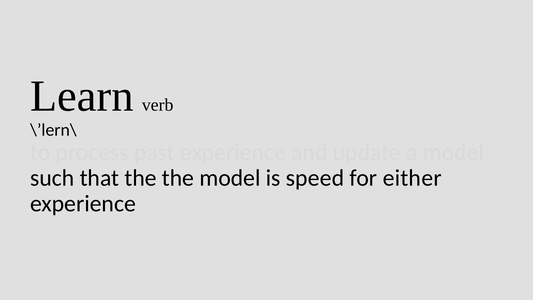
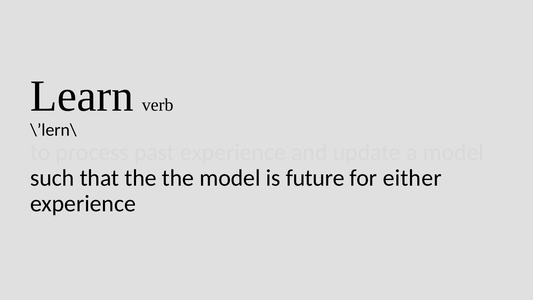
speed: speed -> future
